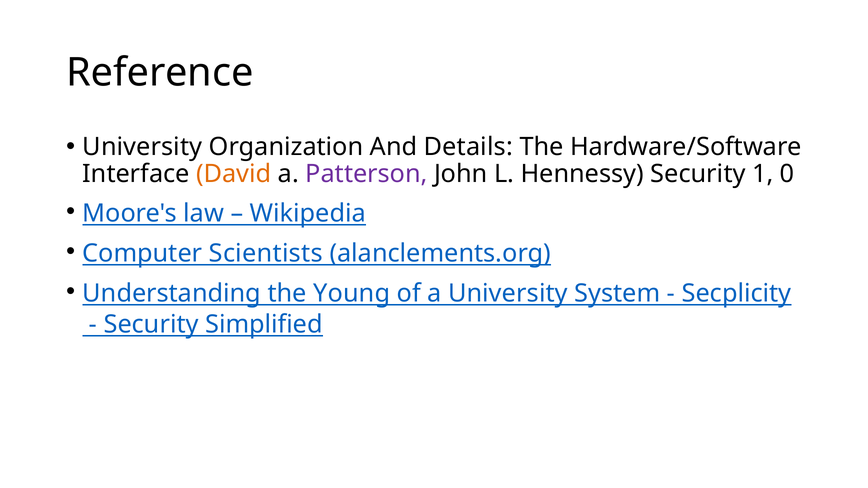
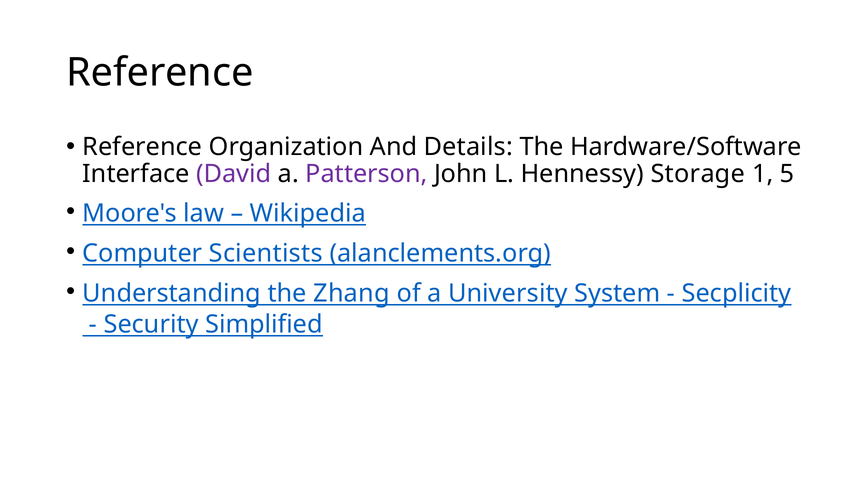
University at (142, 147): University -> Reference
David colour: orange -> purple
Hennessy Security: Security -> Storage
0: 0 -> 5
Young: Young -> Zhang
